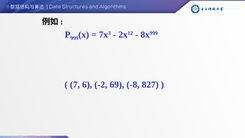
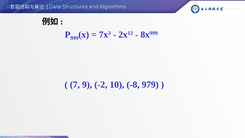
6: 6 -> 9
69: 69 -> 10
827: 827 -> 979
